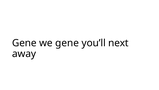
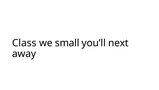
Gene at (24, 43): Gene -> Class
we gene: gene -> small
